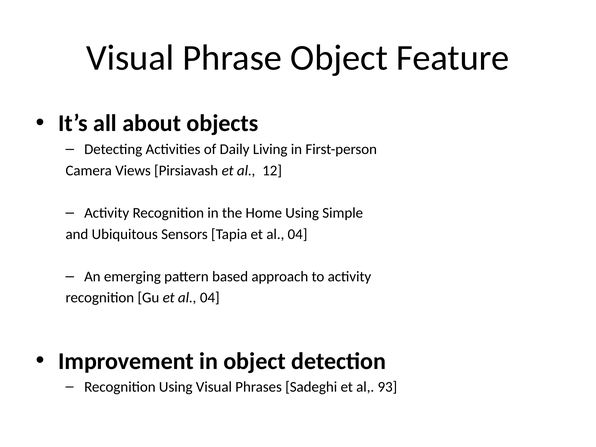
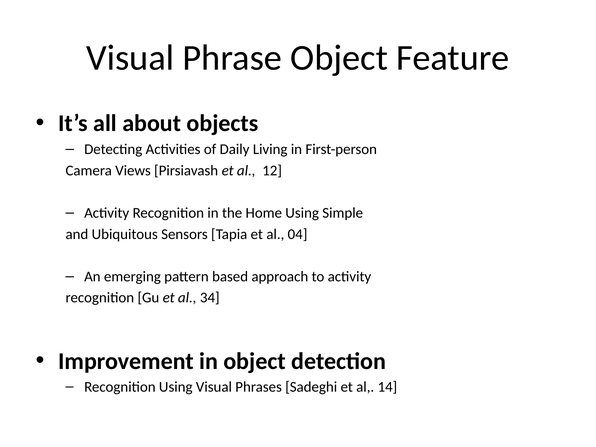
Gu et al 04: 04 -> 34
93: 93 -> 14
